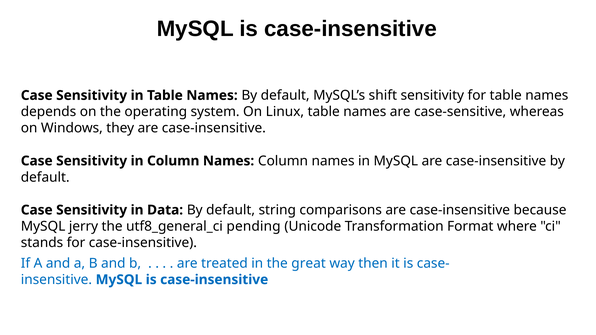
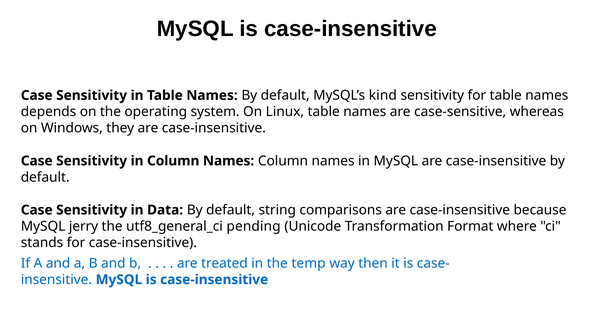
shift: shift -> kind
great: great -> temp
